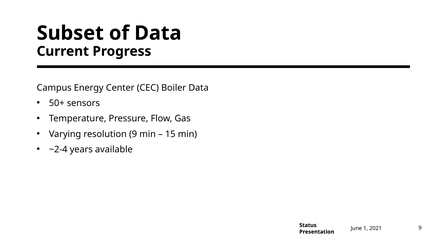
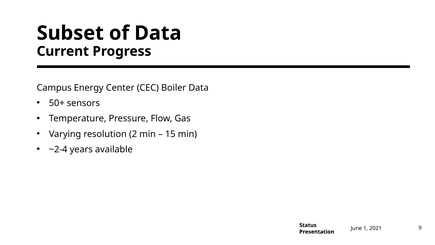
resolution 9: 9 -> 2
